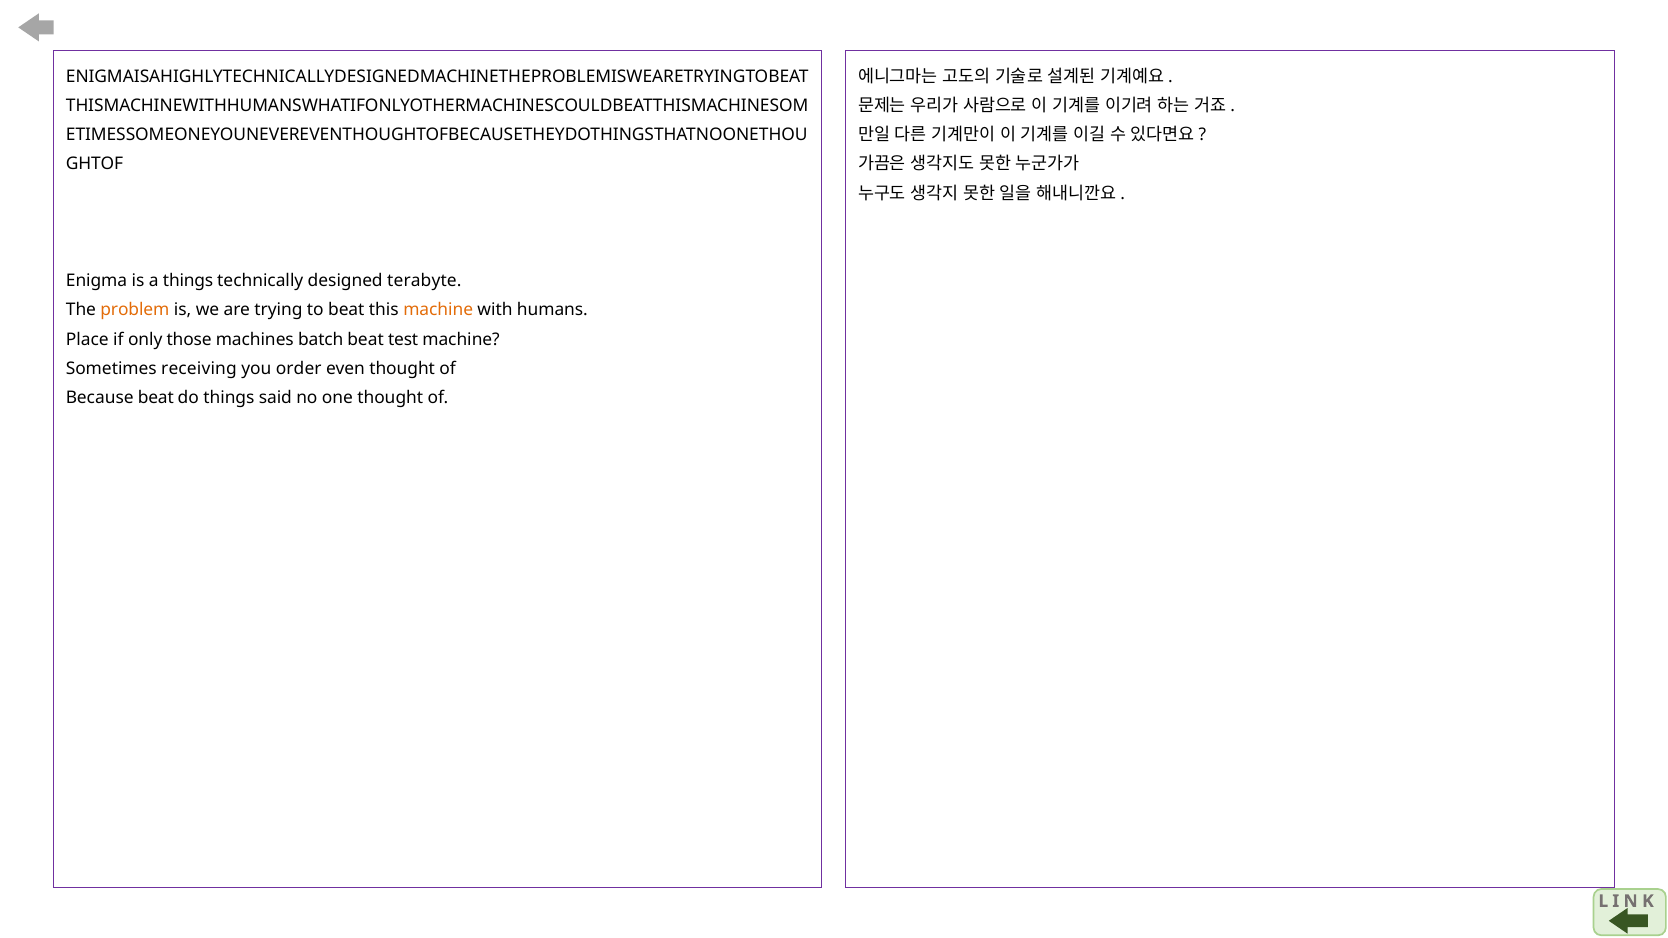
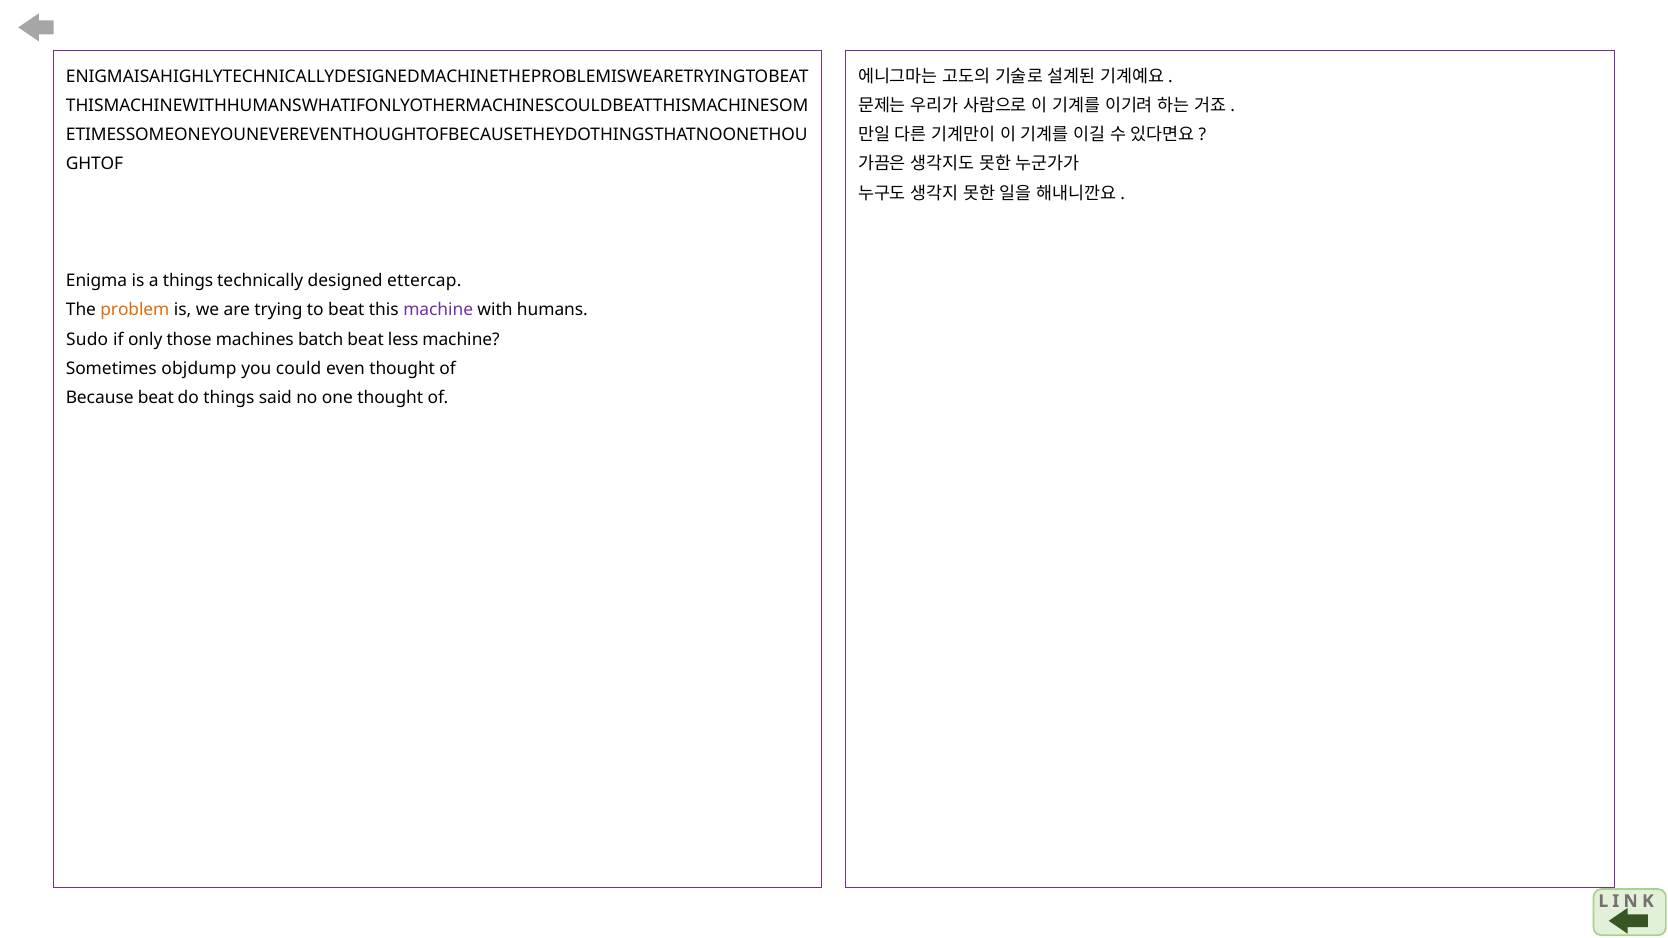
terabyte: terabyte -> ettercap
machine at (438, 310) colour: orange -> purple
Place: Place -> Sudo
test: test -> less
receiving: receiving -> objdump
order: order -> could
